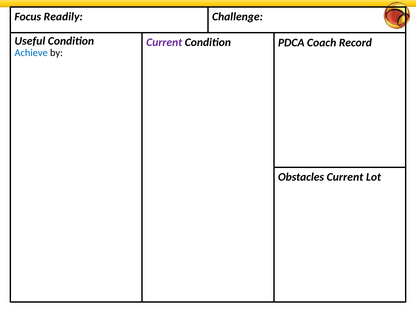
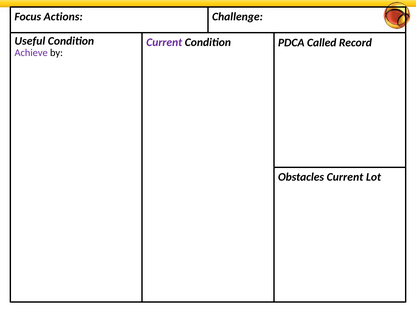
Readily: Readily -> Actions
Coach: Coach -> Called
Achieve colour: blue -> purple
